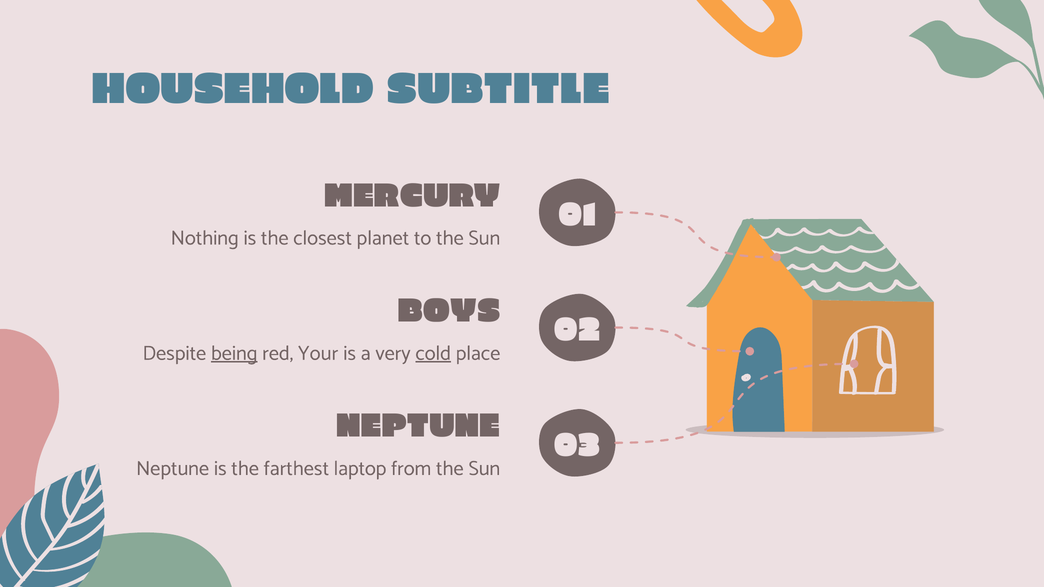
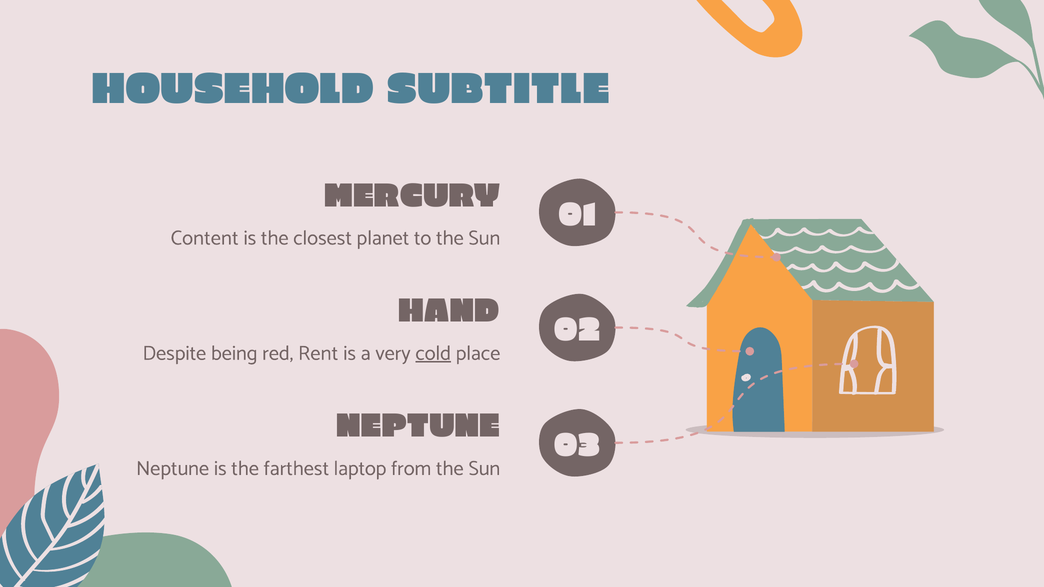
Nothing: Nothing -> Content
BOYS: BOYS -> HAND
being underline: present -> none
Your: Your -> Rent
